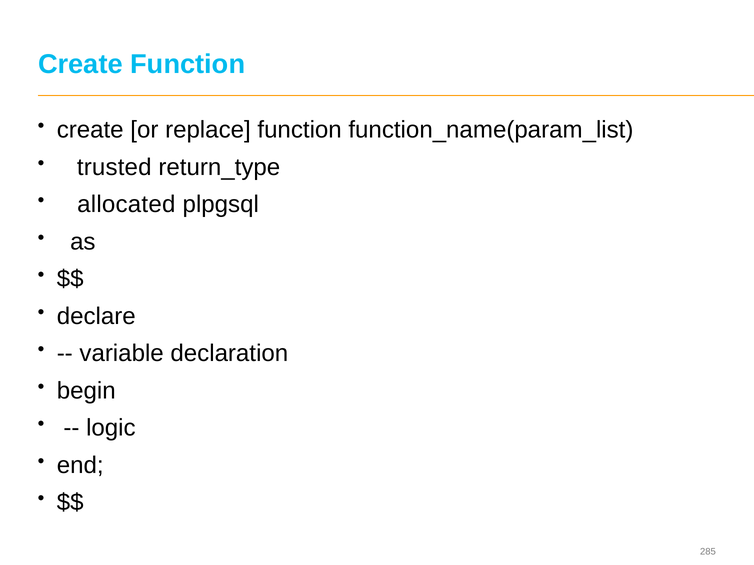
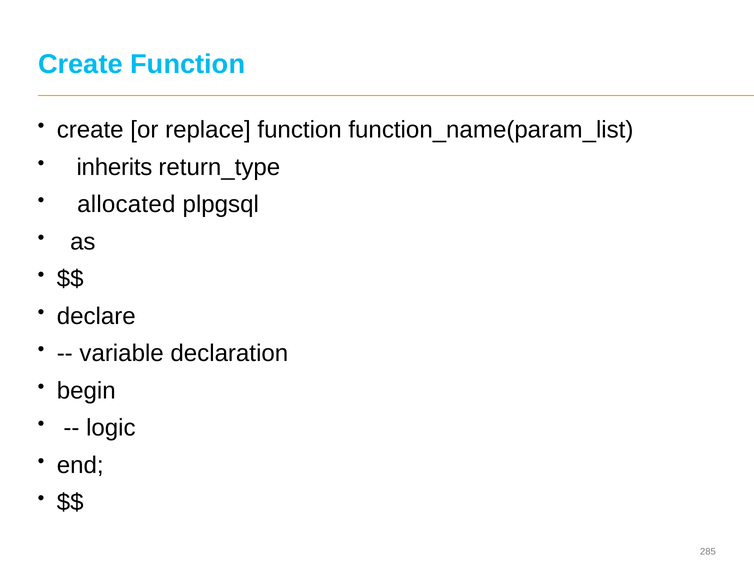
trusted: trusted -> inherits
